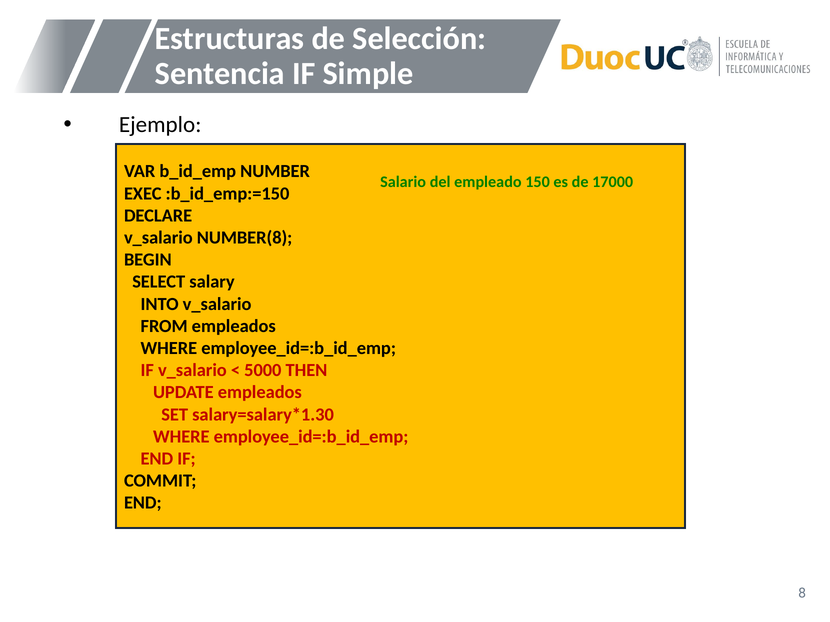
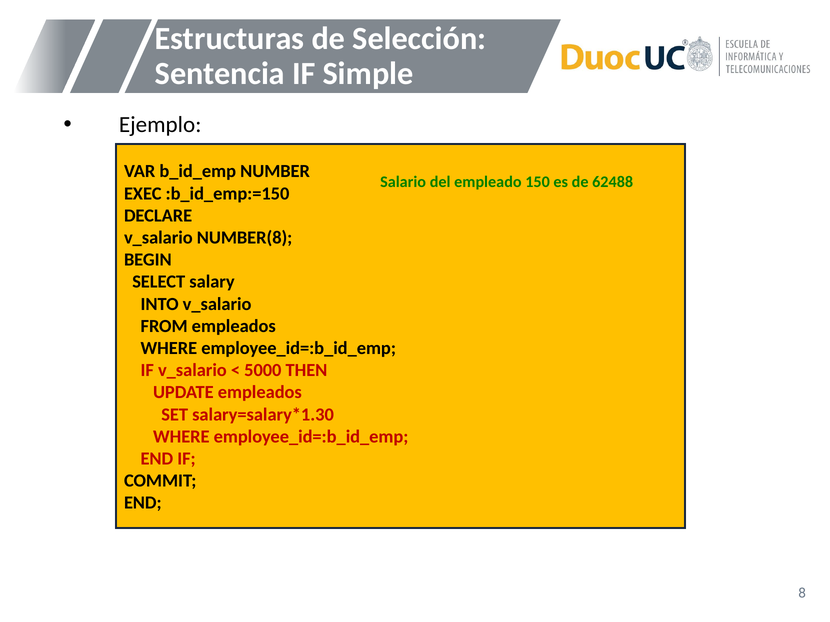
17000: 17000 -> 62488
